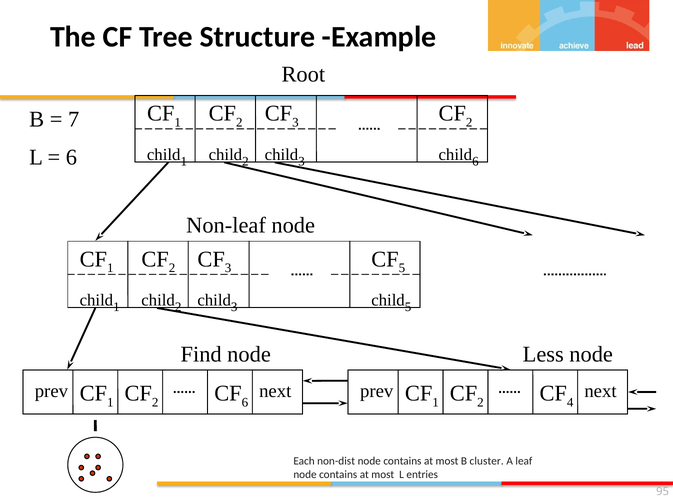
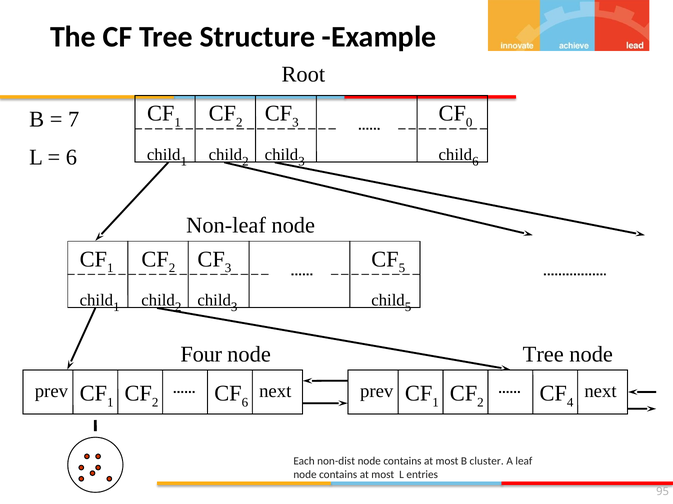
2 at (469, 122): 2 -> 0
Find: Find -> Four
node Less: Less -> Tree
